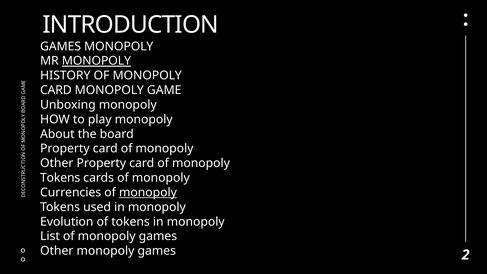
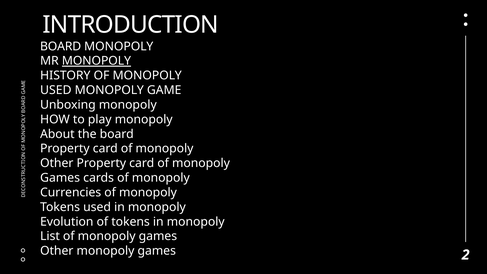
GAMES at (61, 46): GAMES -> BOARD
CARD at (56, 90): CARD -> USED
Tokens at (60, 178): Tokens -> Games
monopoly at (148, 192) underline: present -> none
